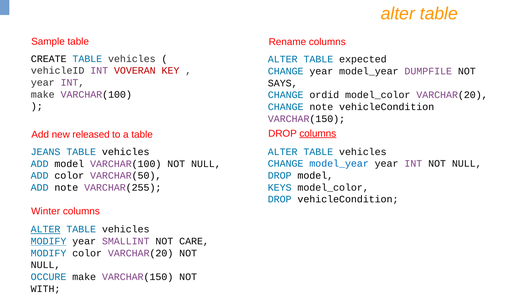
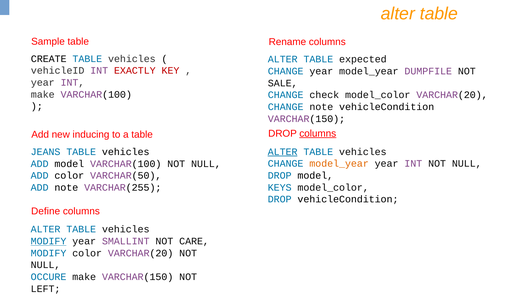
VOVERAN: VOVERAN -> EXACTLY
SAYS: SAYS -> SALE
ordid: ordid -> check
released: released -> inducing
ALTER at (283, 152) underline: none -> present
model_year at (339, 164) colour: blue -> orange
Winter: Winter -> Define
ALTER at (46, 229) underline: present -> none
WITH: WITH -> LEFT
